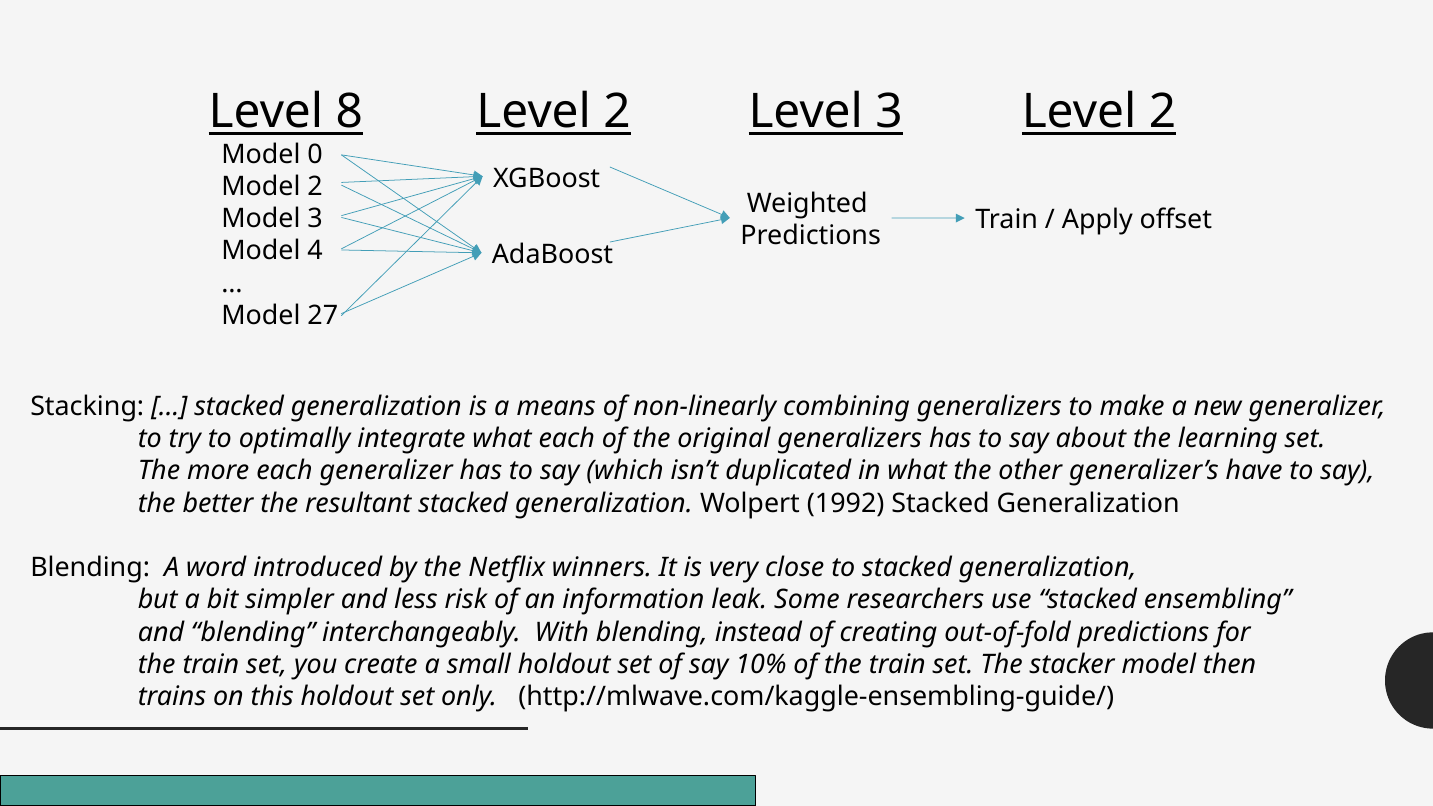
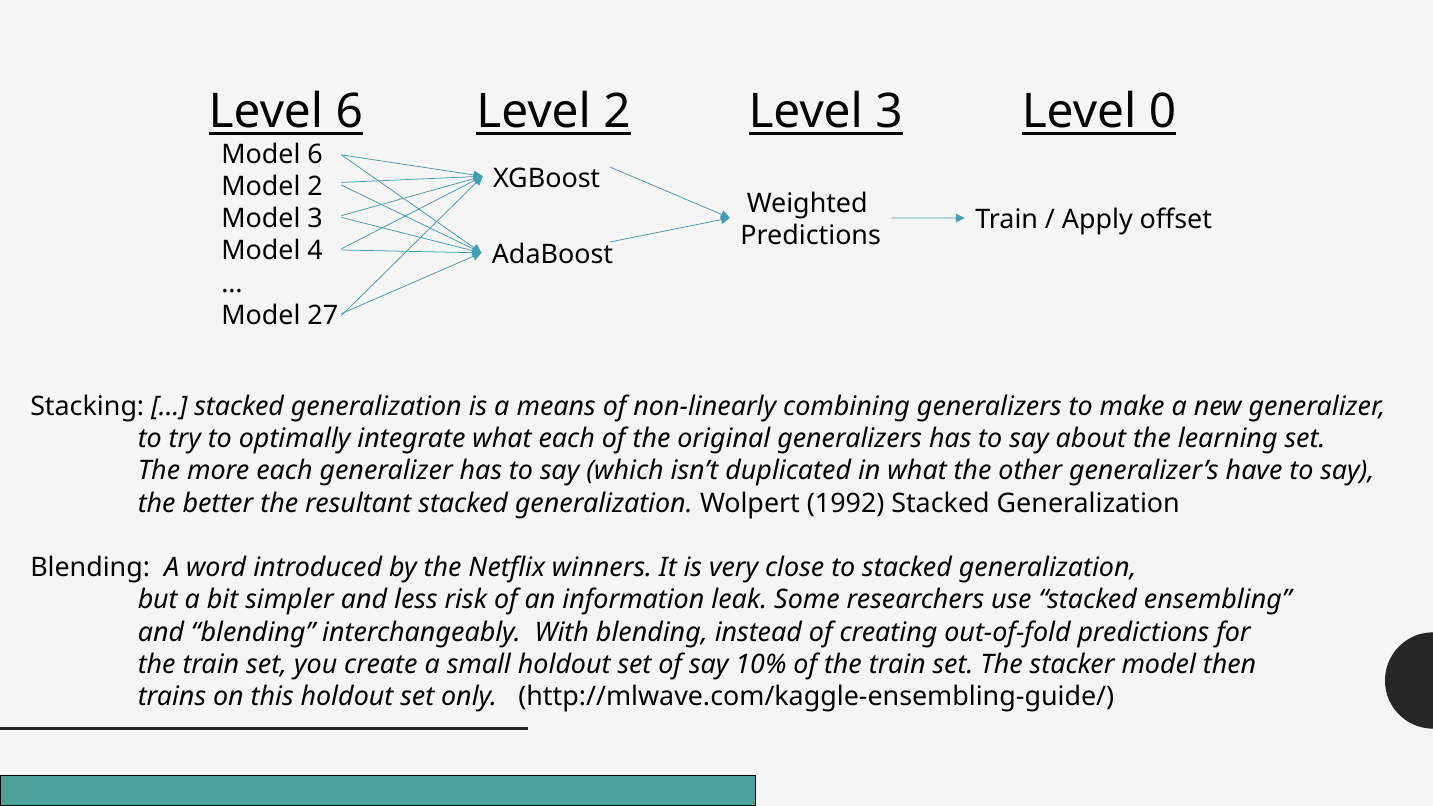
Level 8: 8 -> 6
2 at (1162, 112): 2 -> 0
Model 0: 0 -> 6
